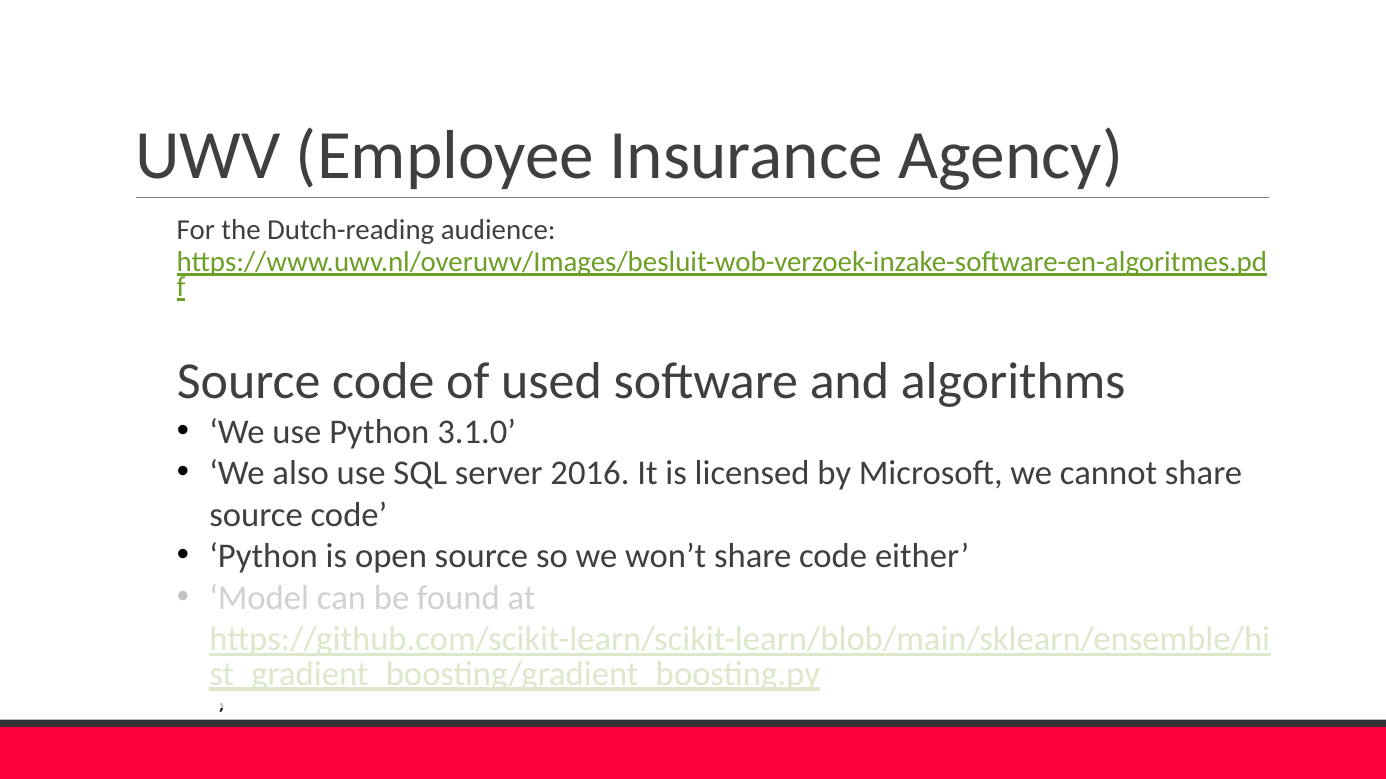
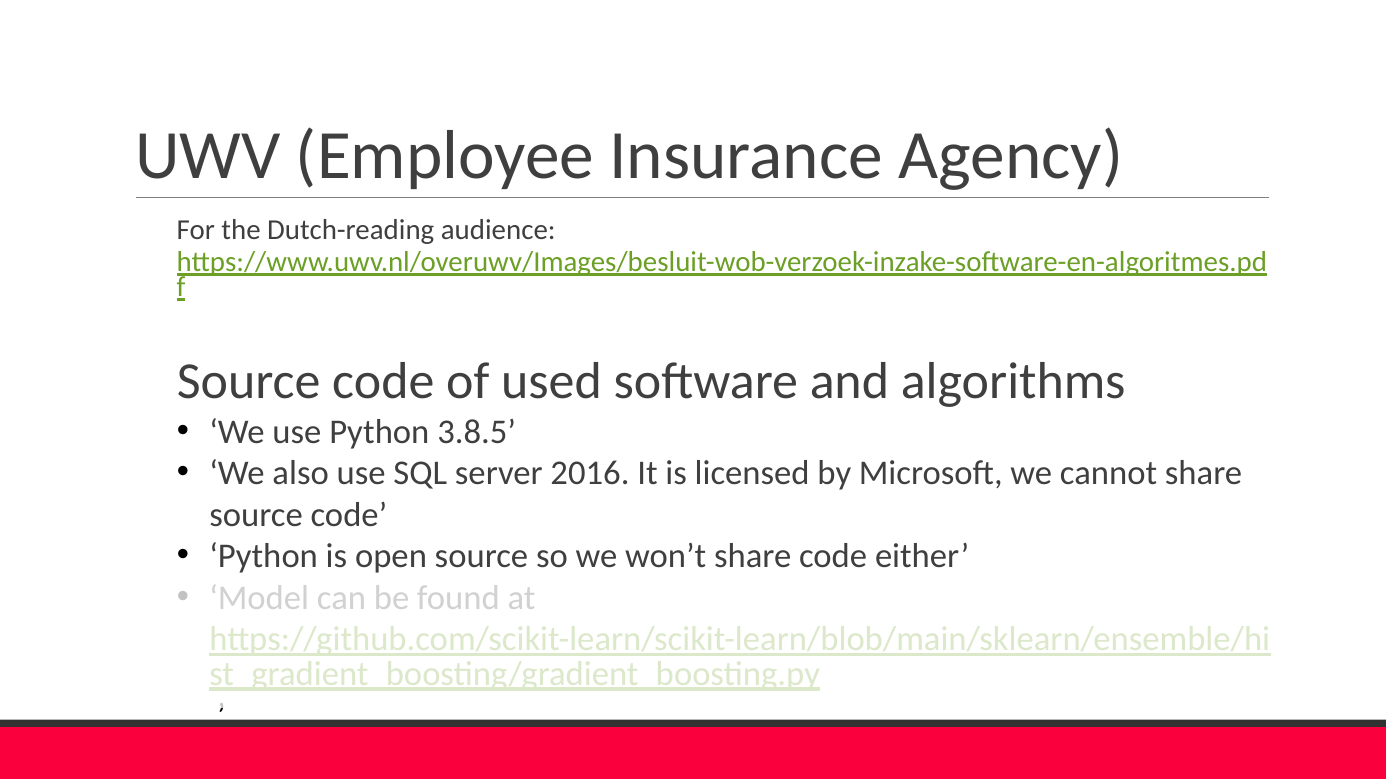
3.1.0: 3.1.0 -> 3.8.5
